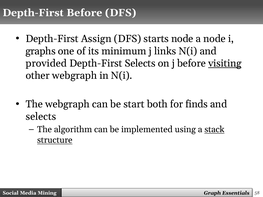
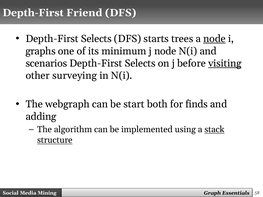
Depth-First Before: Before -> Friend
Assign at (96, 39): Assign -> Selects
starts node: node -> trees
node at (214, 39) underline: none -> present
j links: links -> node
provided: provided -> scenarios
other webgraph: webgraph -> surveying
selects at (41, 117): selects -> adding
